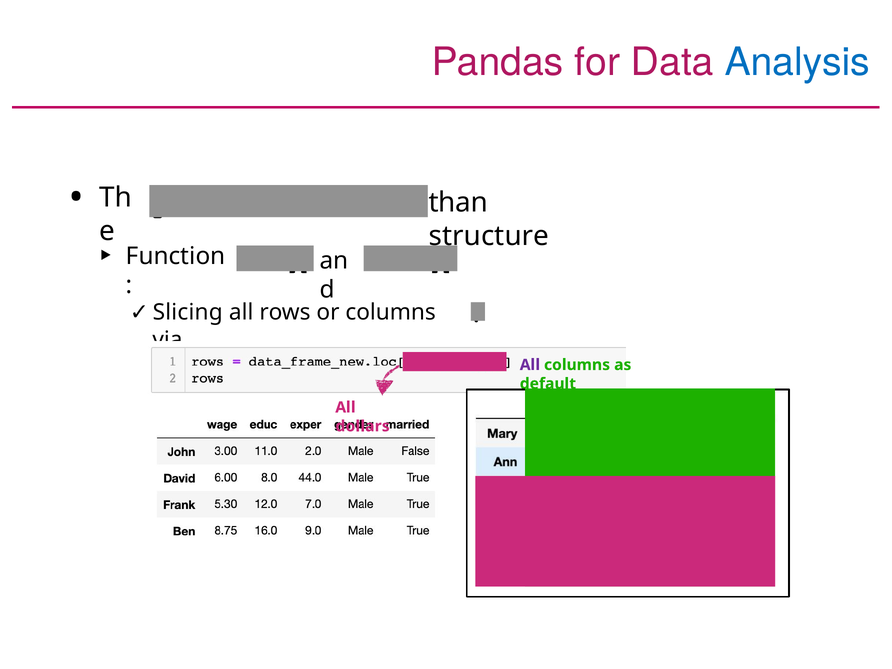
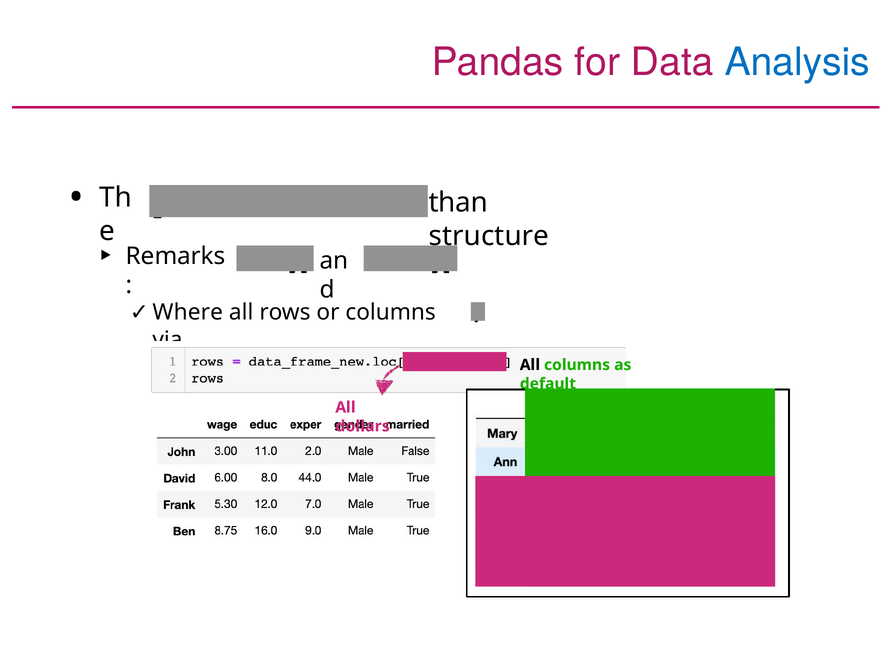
Function: Function -> Remarks
Slicing: Slicing -> Where
All at (530, 365) colour: purple -> black
